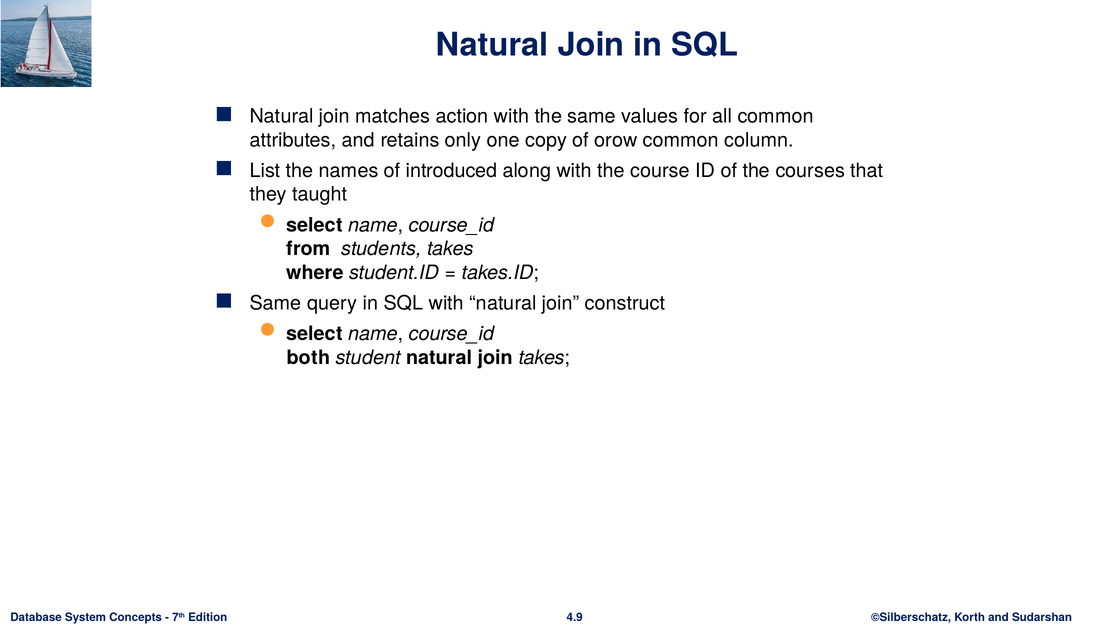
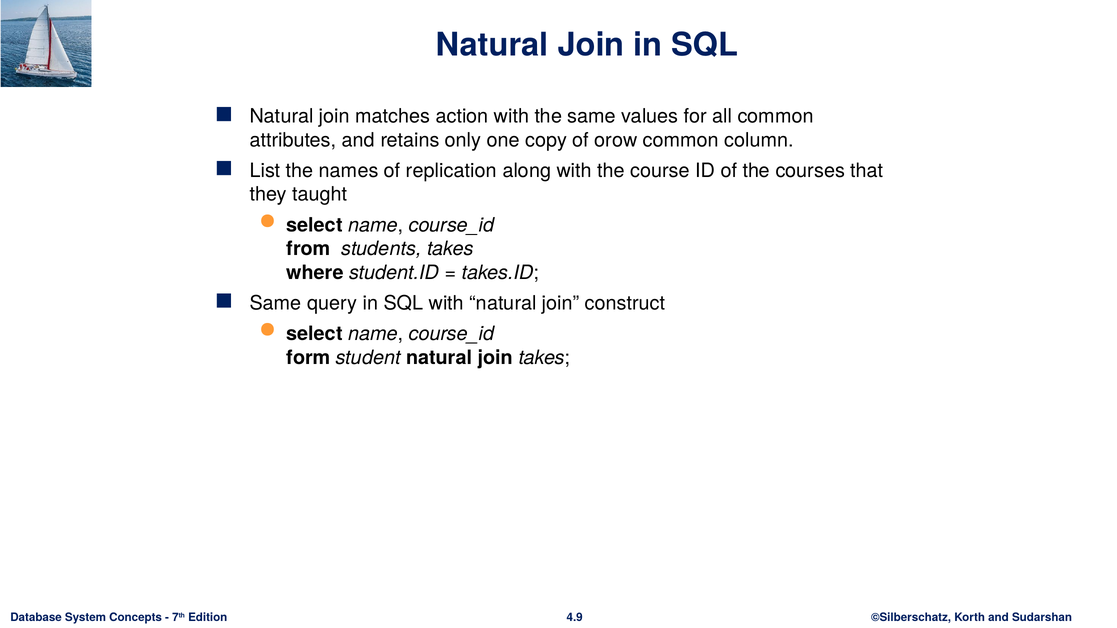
introduced: introduced -> replication
both: both -> form
